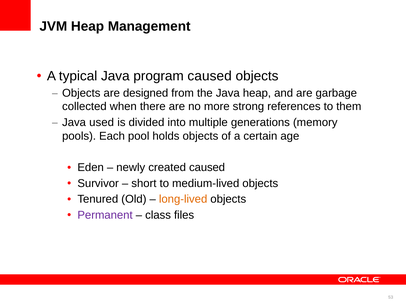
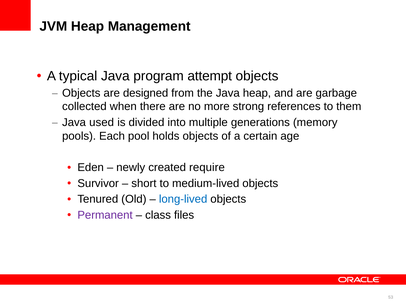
program caused: caused -> attempt
created caused: caused -> require
long-lived colour: orange -> blue
